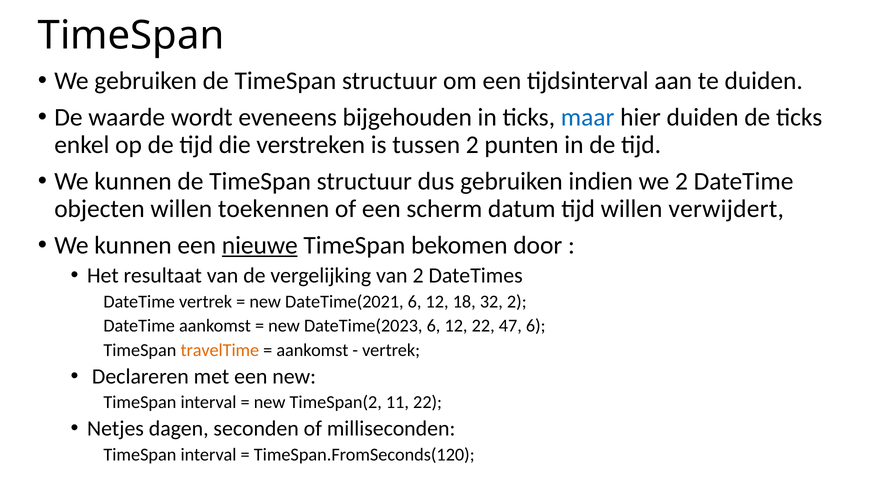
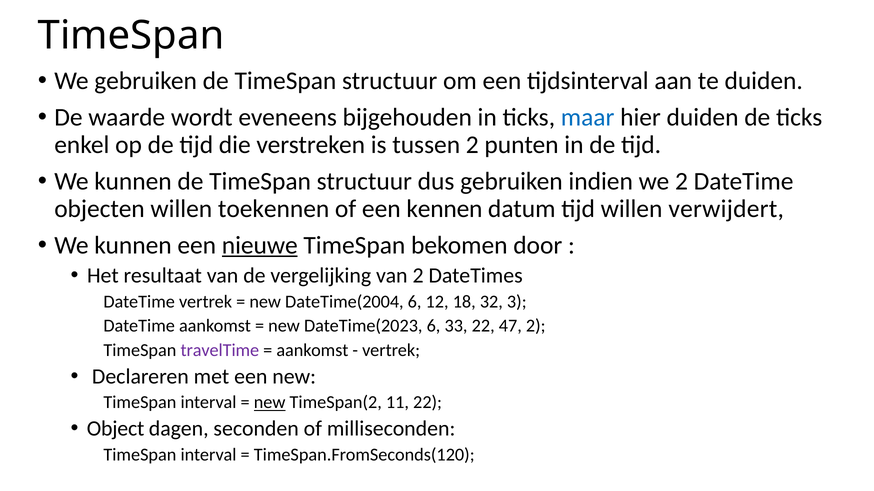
scherm: scherm -> kennen
DateTime(2021: DateTime(2021 -> DateTime(2004
32 2: 2 -> 3
DateTime(2023 6 12: 12 -> 33
47 6: 6 -> 2
travelTime colour: orange -> purple
new at (270, 403) underline: none -> present
Netjes: Netjes -> Object
